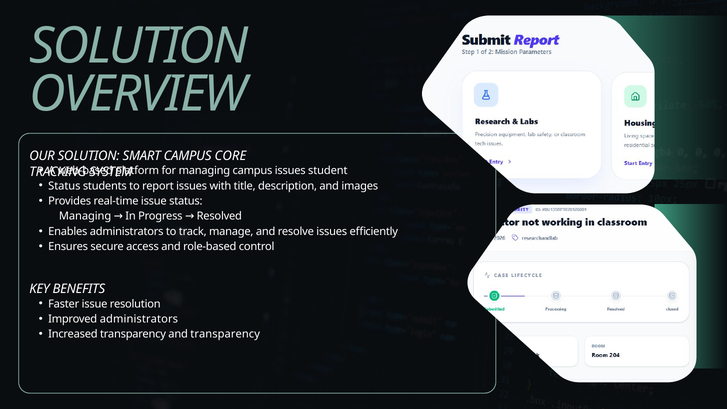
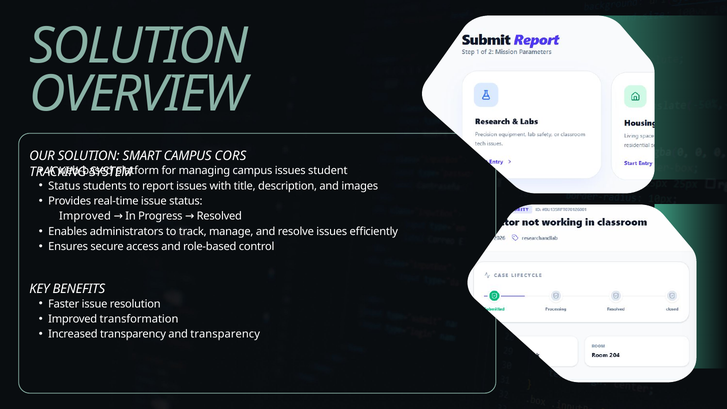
CORE: CORE -> CORS
Managing at (85, 216): Managing -> Improved
Improved administrators: administrators -> transformation
